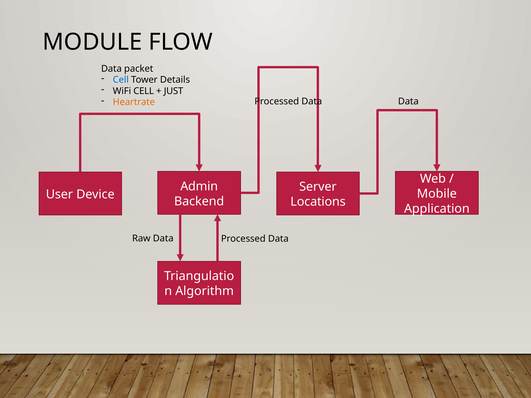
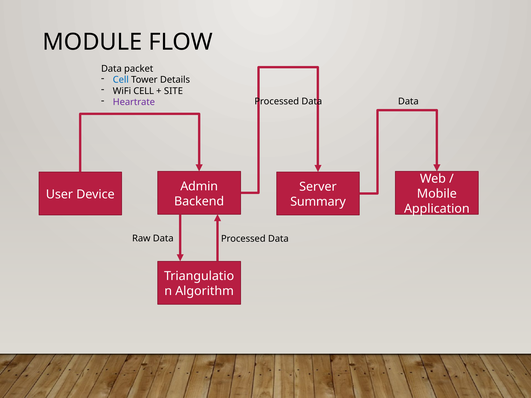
JUST: JUST -> SITE
Heartrate colour: orange -> purple
Locations: Locations -> Summary
